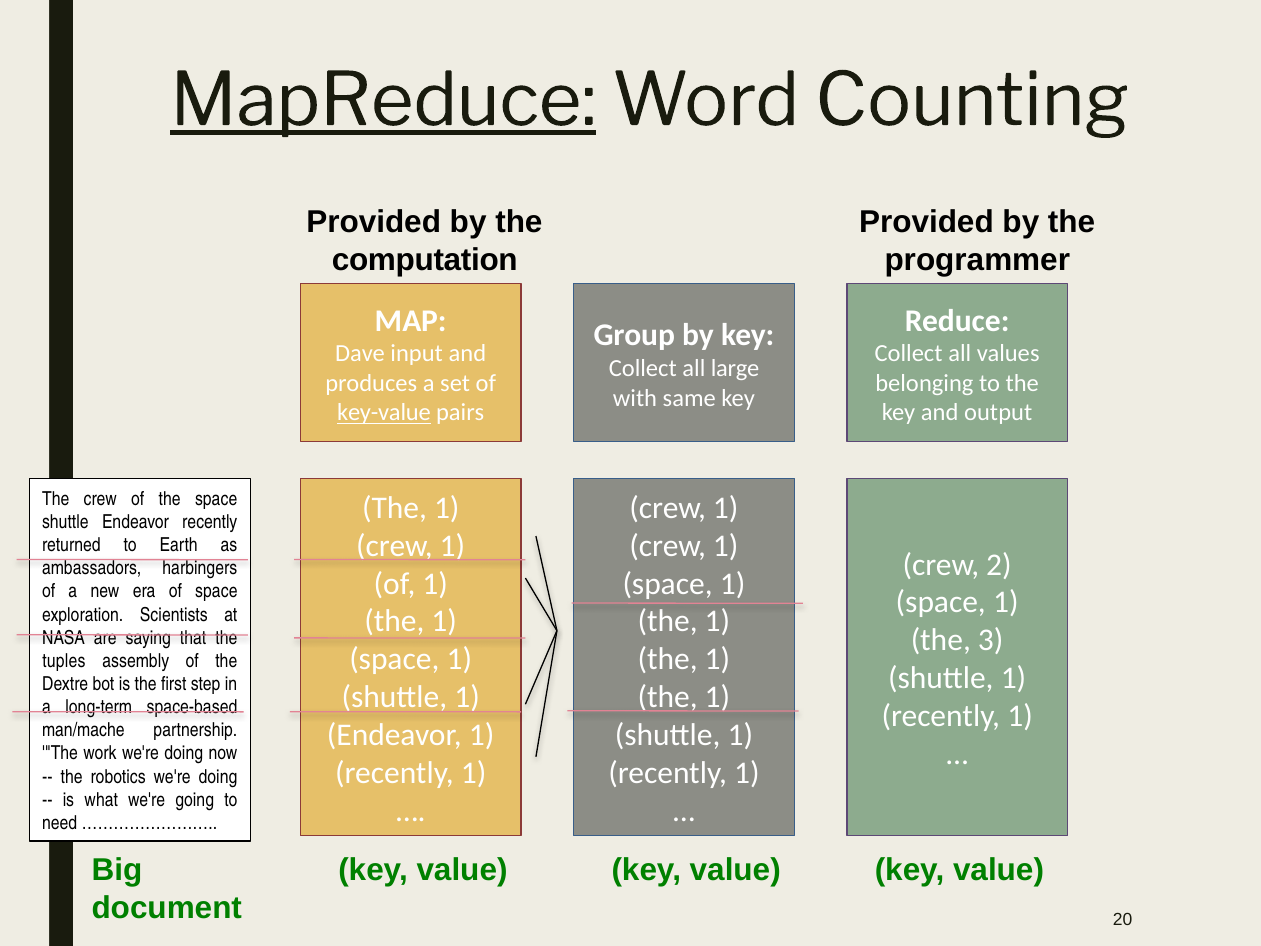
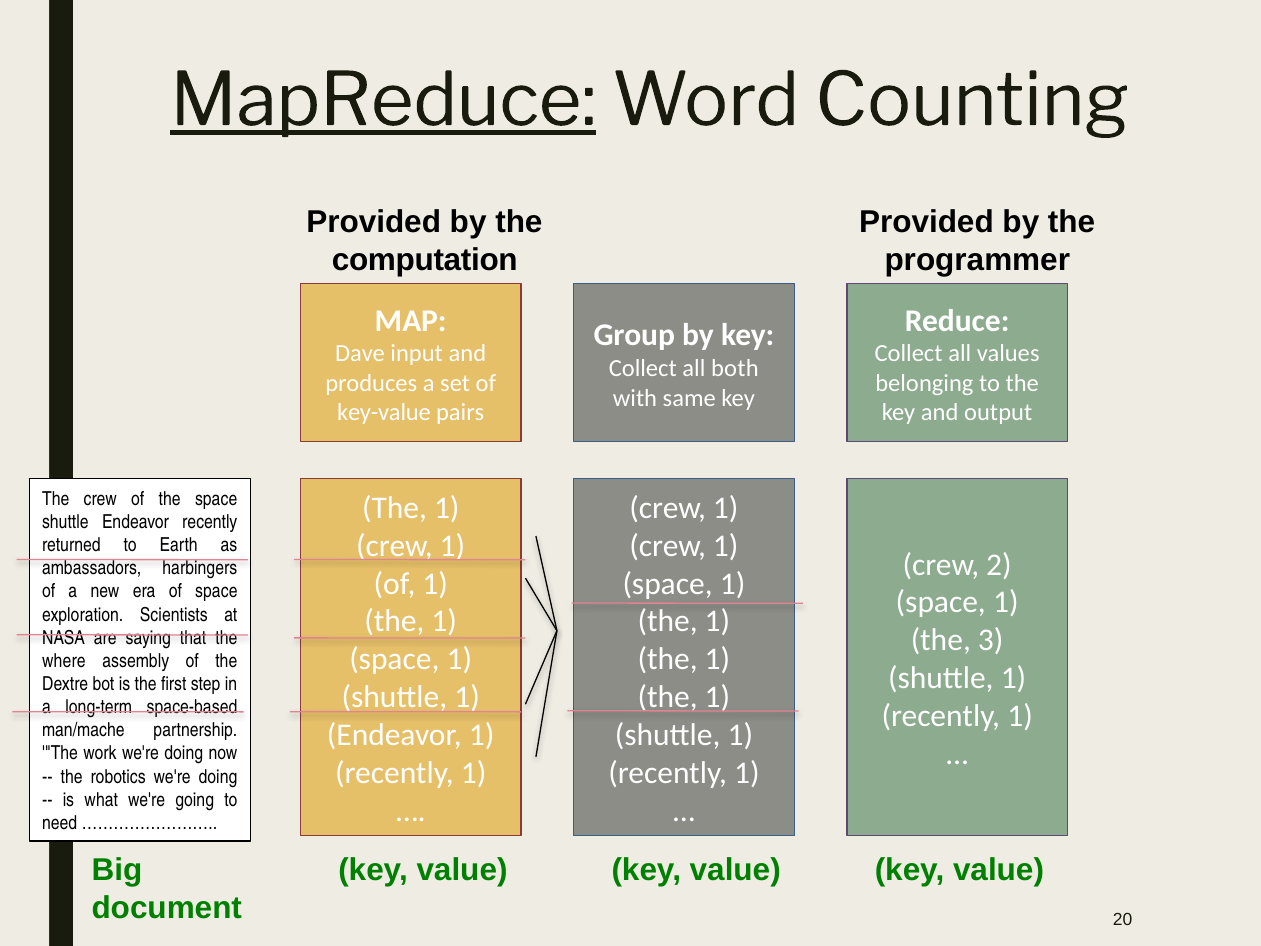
large: large -> both
key-value underline: present -> none
tuples: tuples -> where
